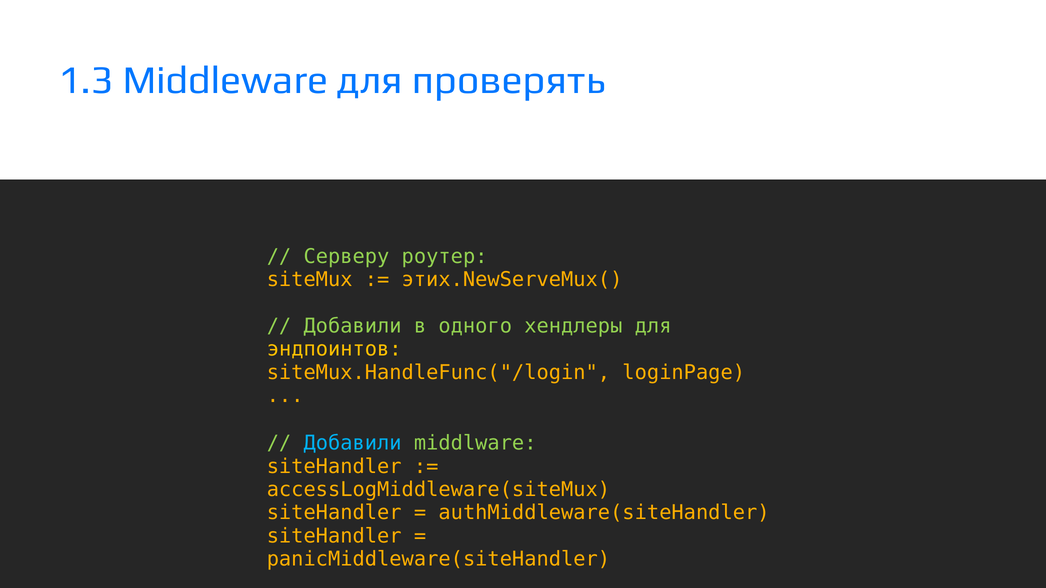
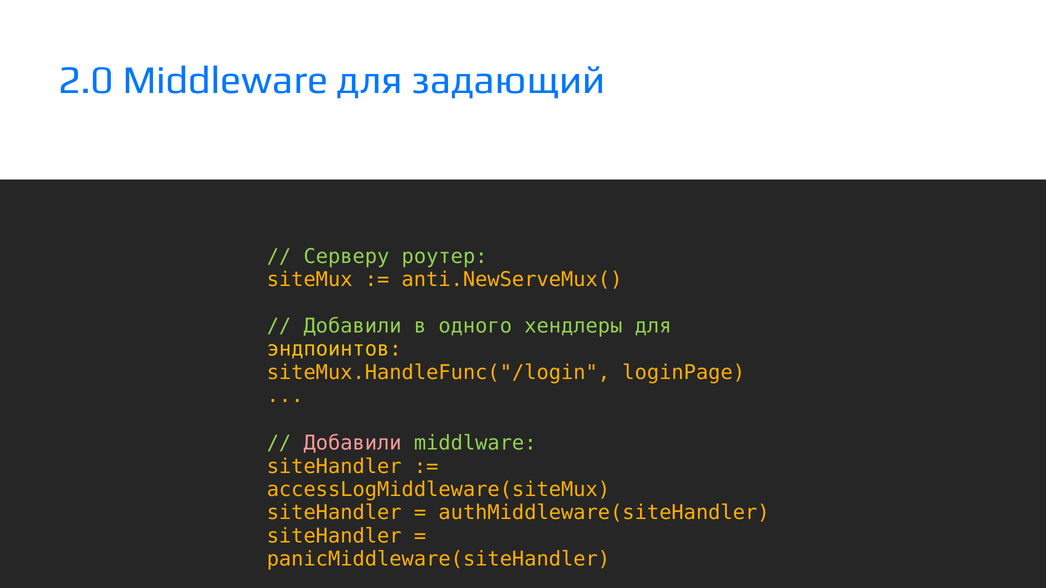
1.3: 1.3 -> 2.0
проверять: проверять -> задающий
этих.NewServeMux(: этих.NewServeMux( -> anti.NewServeMux(
Добавили at (353, 443) colour: light blue -> pink
